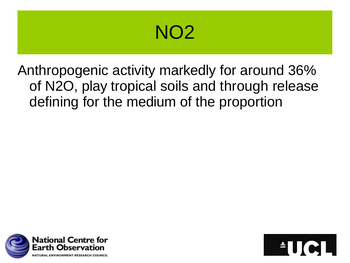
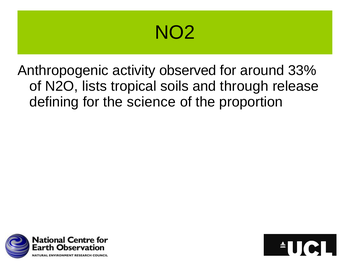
markedly: markedly -> observed
36%: 36% -> 33%
play: play -> lists
medium: medium -> science
